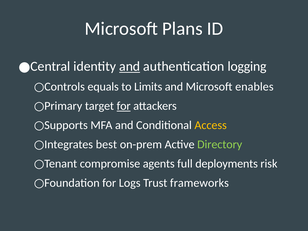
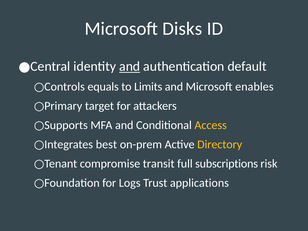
Plans: Plans -> Disks
logging: logging -> default
for at (124, 106) underline: present -> none
Directory colour: light green -> yellow
agents: agents -> transit
deployments: deployments -> subscriptions
frameworks: frameworks -> applications
